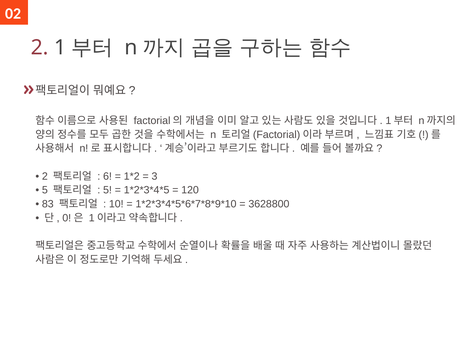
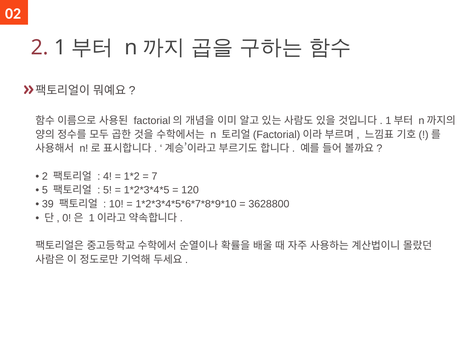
6: 6 -> 4
3: 3 -> 7
83: 83 -> 39
